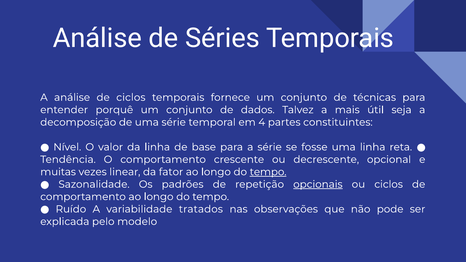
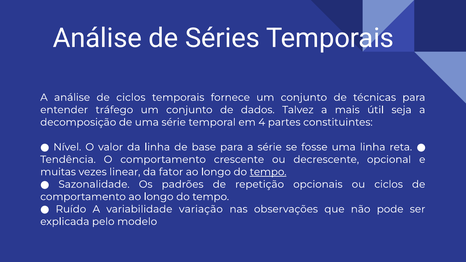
porquê: porquê -> tráfego
opcionais underline: present -> none
tratados: tratados -> variação
